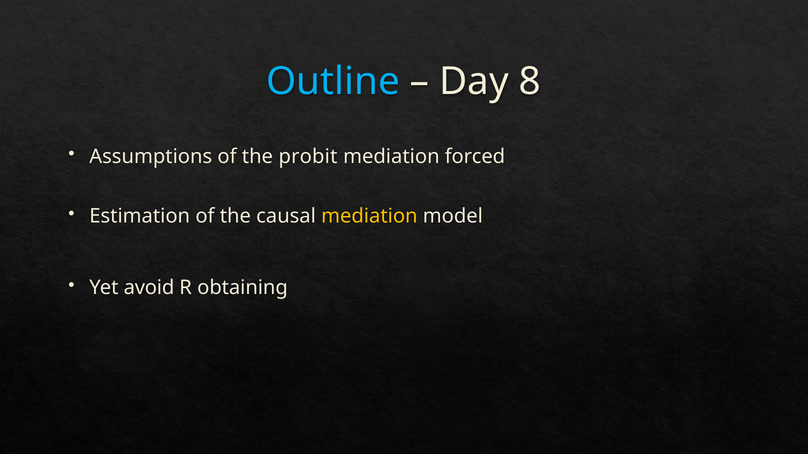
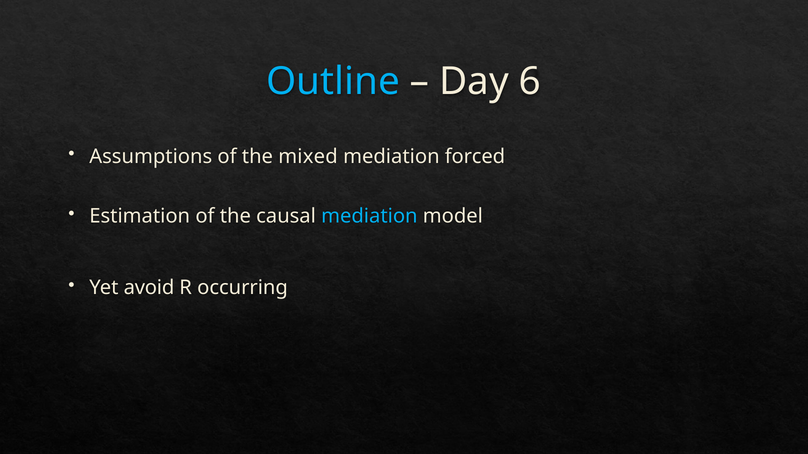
8: 8 -> 6
probit: probit -> mixed
mediation at (369, 217) colour: yellow -> light blue
obtaining: obtaining -> occurring
